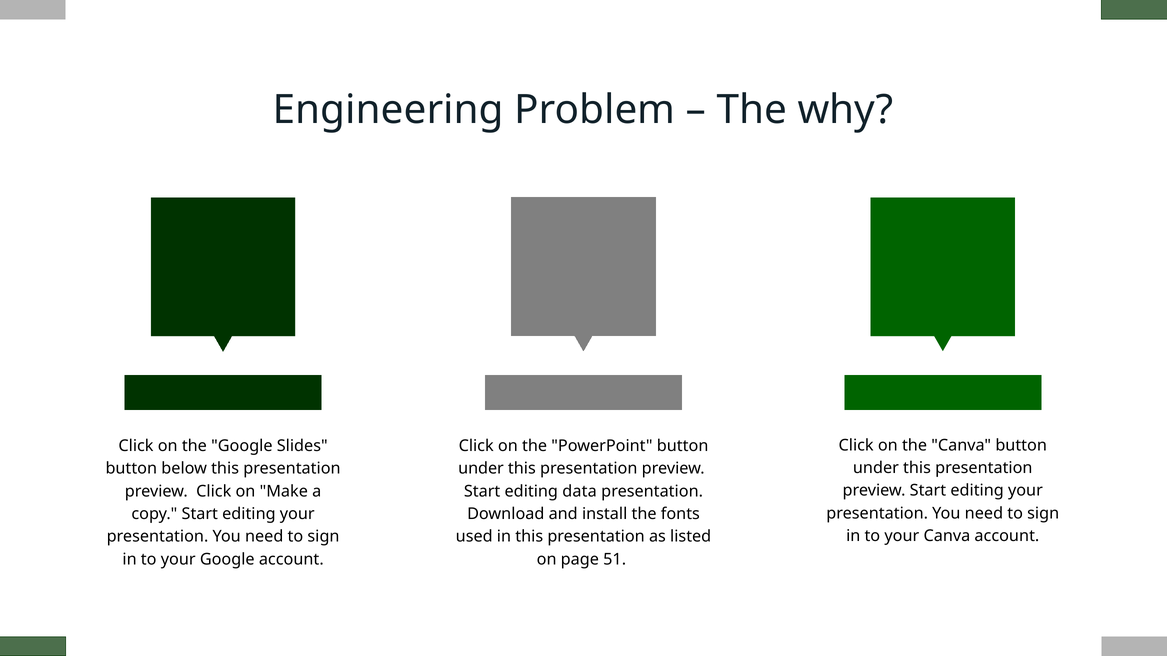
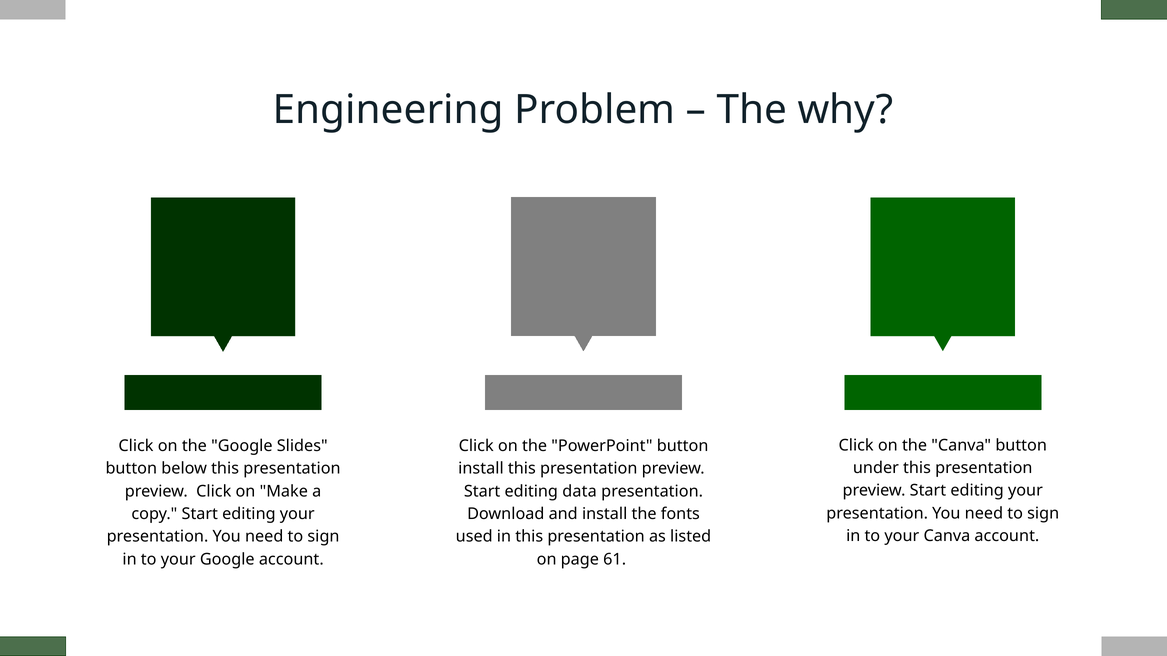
under at (481, 469): under -> install
51: 51 -> 61
